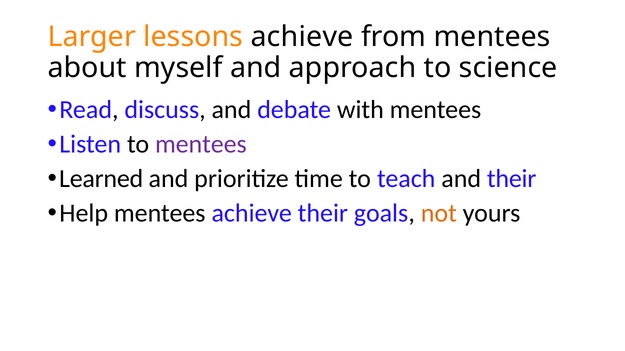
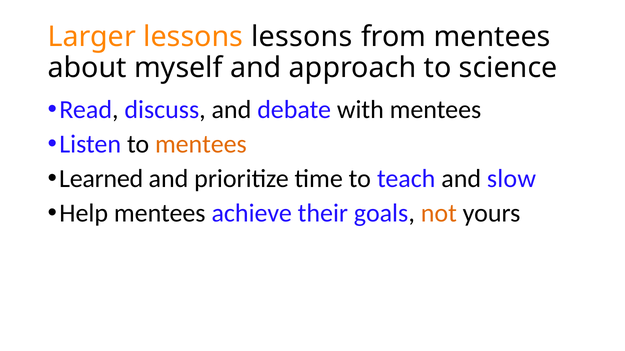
lessons achieve: achieve -> lessons
mentees at (201, 144) colour: purple -> orange
and their: their -> slow
